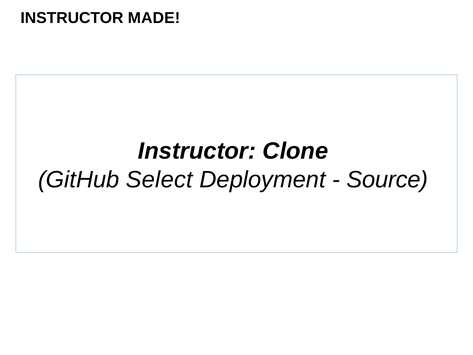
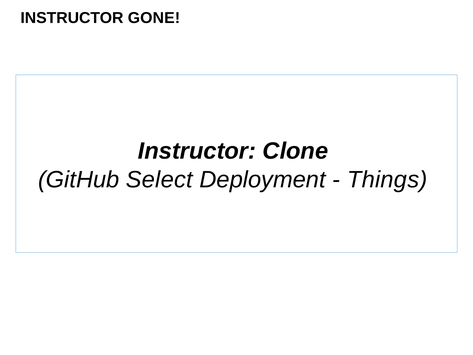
MADE: MADE -> GONE
Source: Source -> Things
